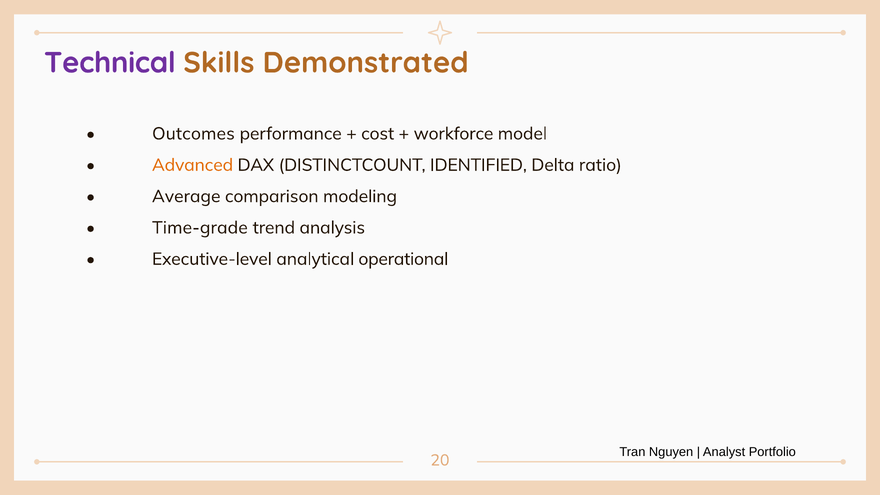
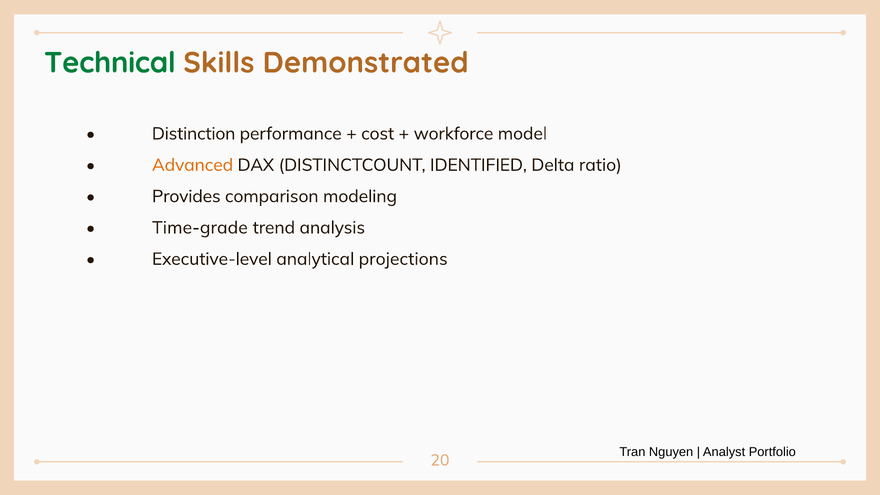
Technical colour: purple -> green
Outcomes: Outcomes -> Distinction
Average: Average -> Provides
operational: operational -> projections
